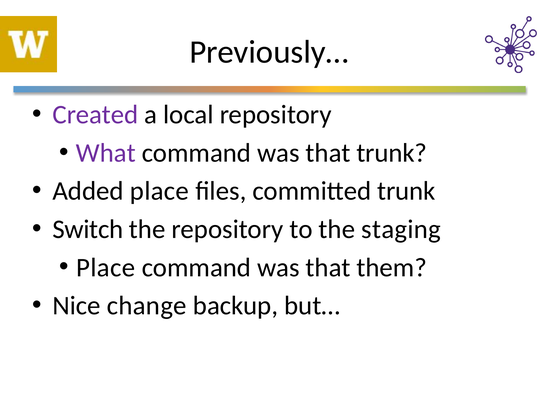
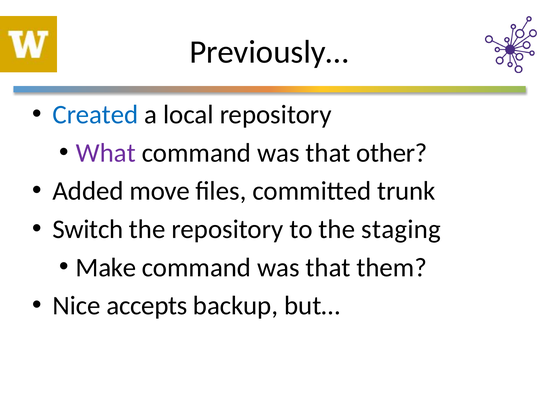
Created colour: purple -> blue
that trunk: trunk -> other
Added place: place -> move
Place at (106, 268): Place -> Make
change: change -> accepts
